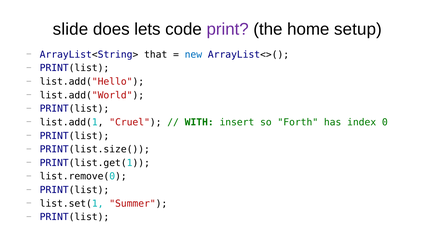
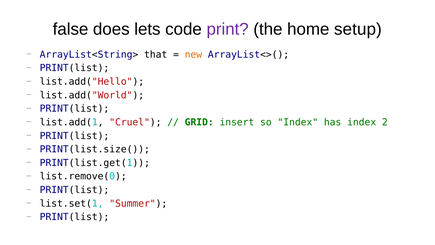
slide: slide -> false
new colour: blue -> orange
WITH: WITH -> GRID
so Forth: Forth -> Index
0: 0 -> 2
